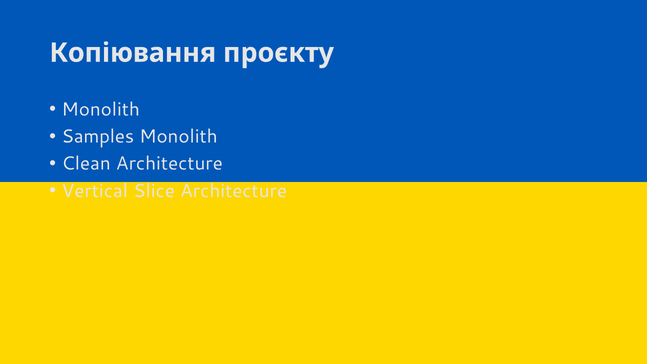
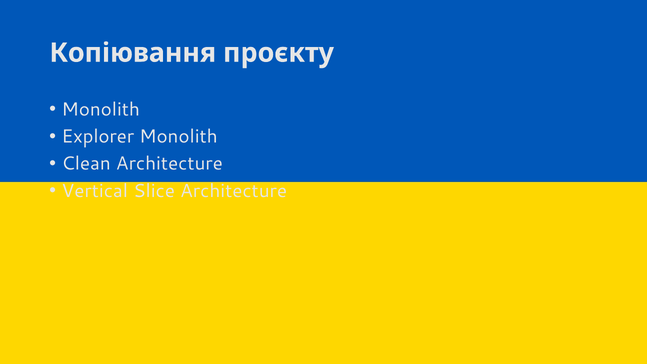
Samples: Samples -> Explorer
